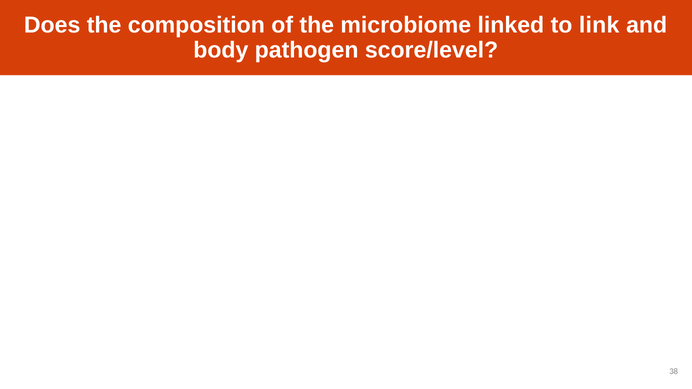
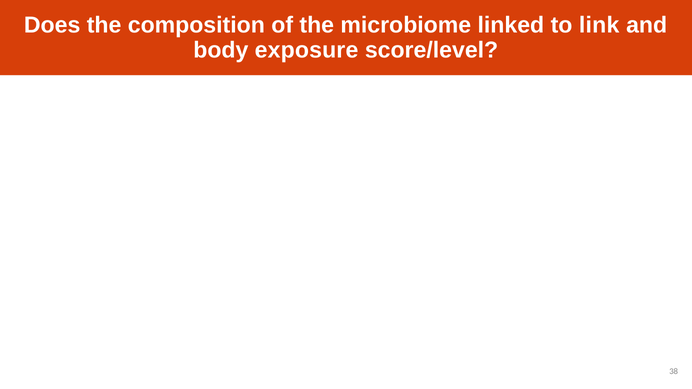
pathogen: pathogen -> exposure
